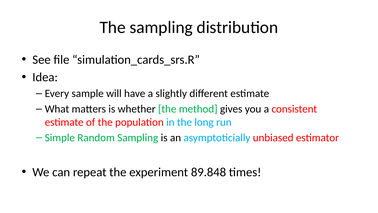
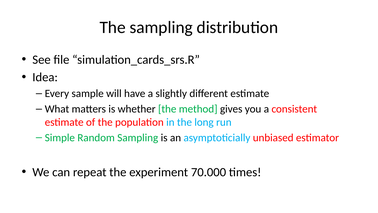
89.848: 89.848 -> 70.000
